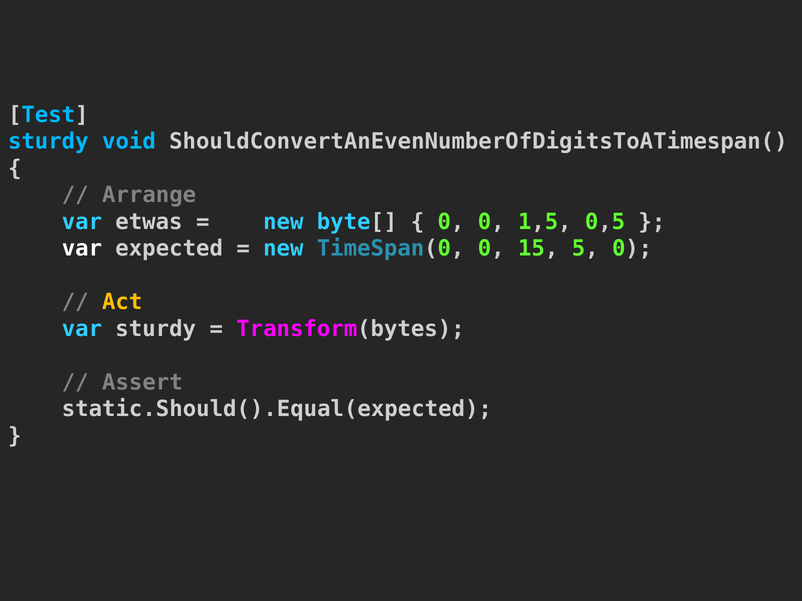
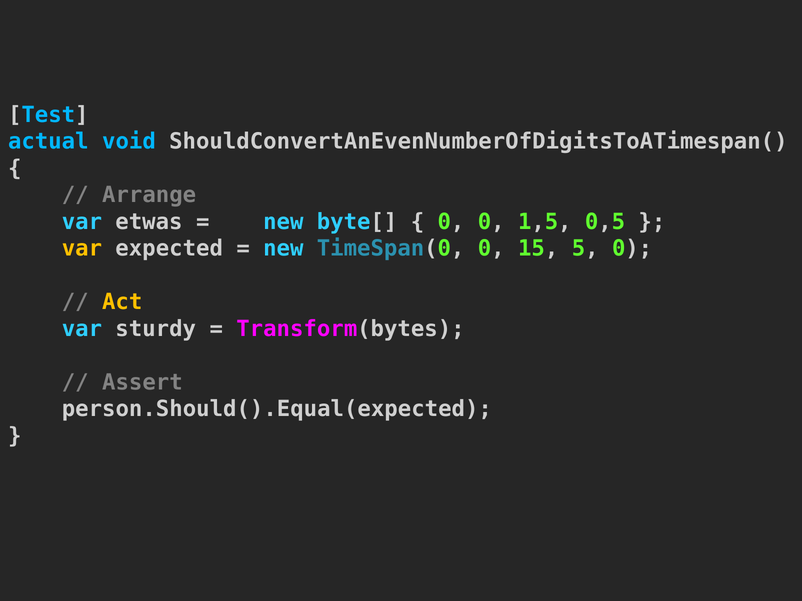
sturdy at (48, 142): sturdy -> actual
var at (82, 249) colour: white -> yellow
static.Should().Equal(expected: static.Should().Equal(expected -> person.Should().Equal(expected
